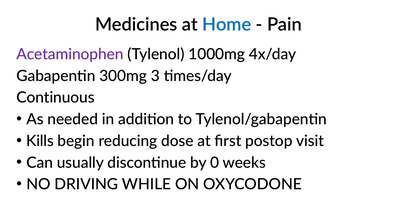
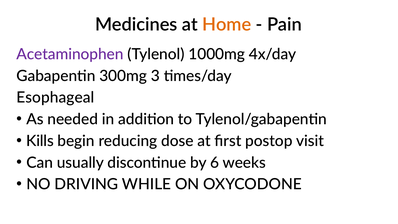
Home colour: blue -> orange
Continuous: Continuous -> Esophageal
0: 0 -> 6
